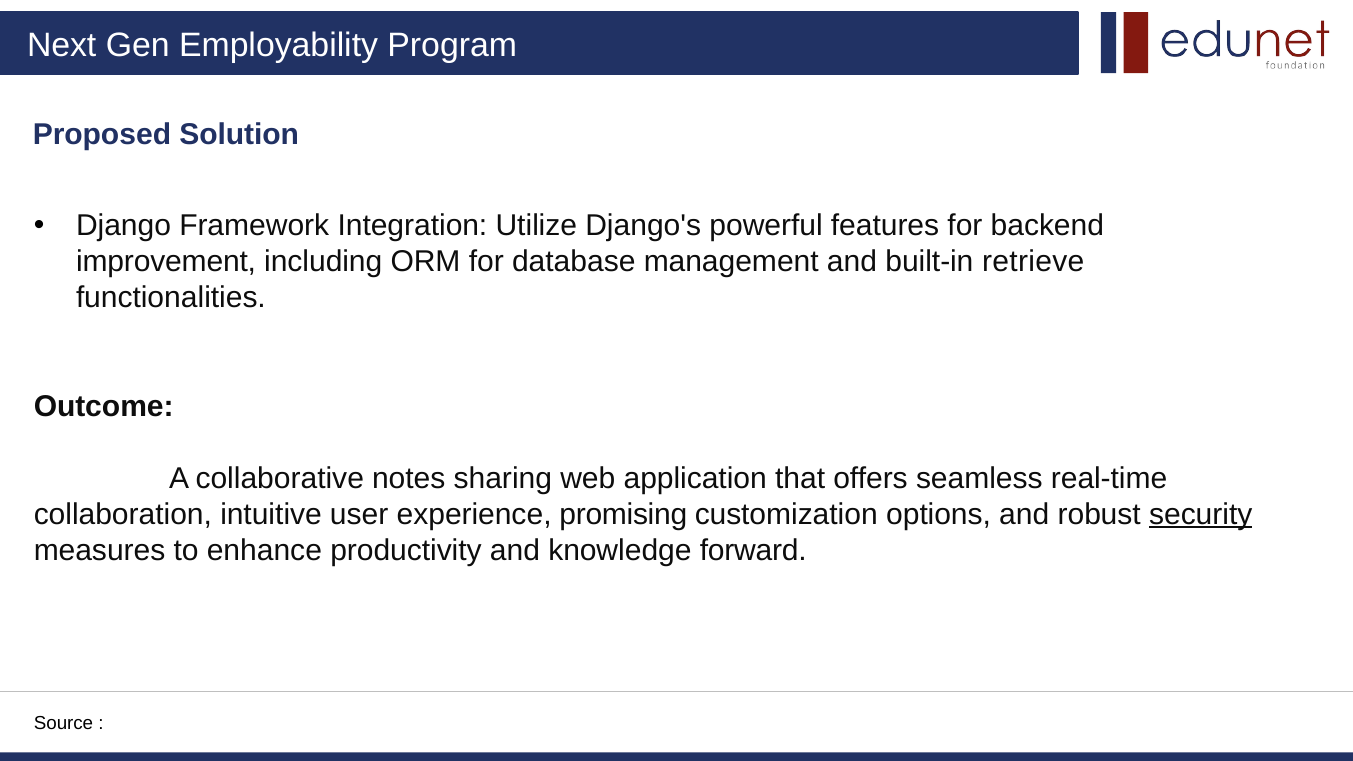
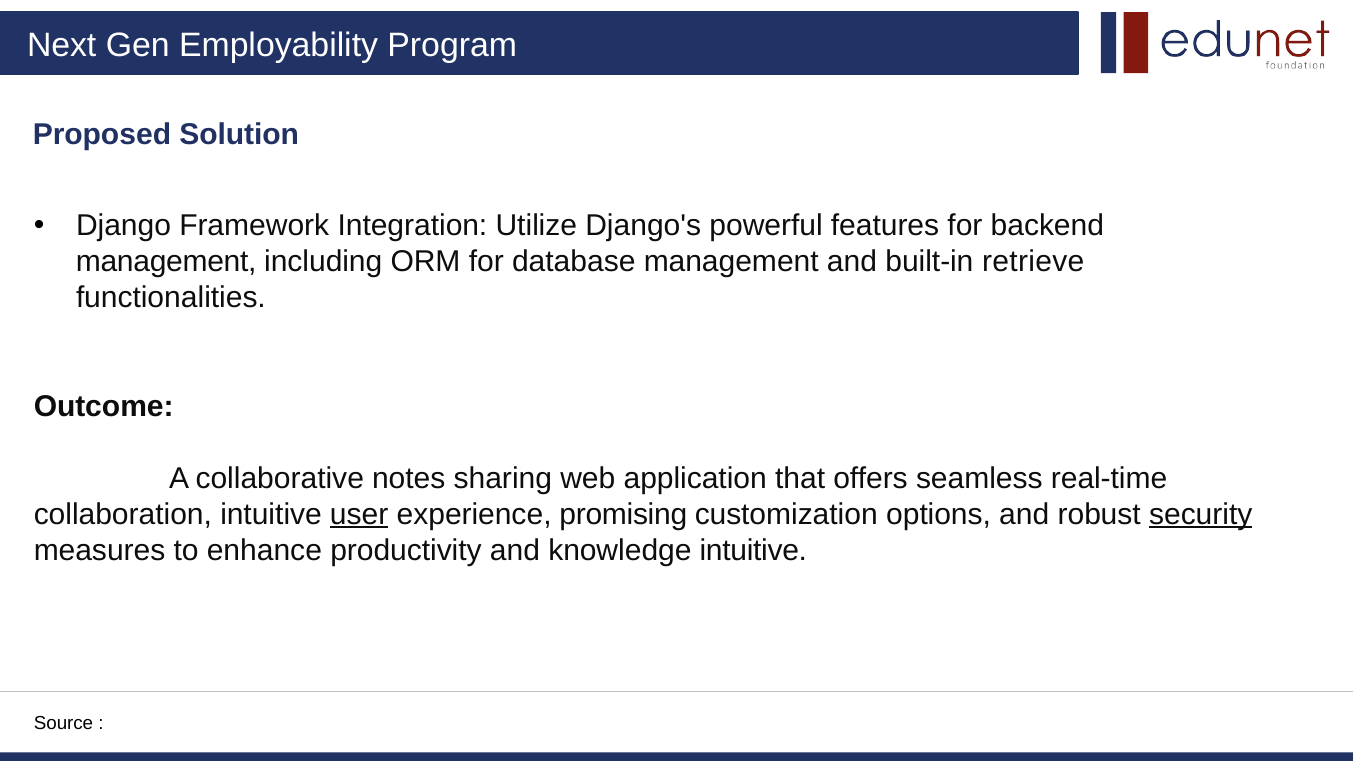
improvement at (166, 262): improvement -> management
user underline: none -> present
knowledge forward: forward -> intuitive
